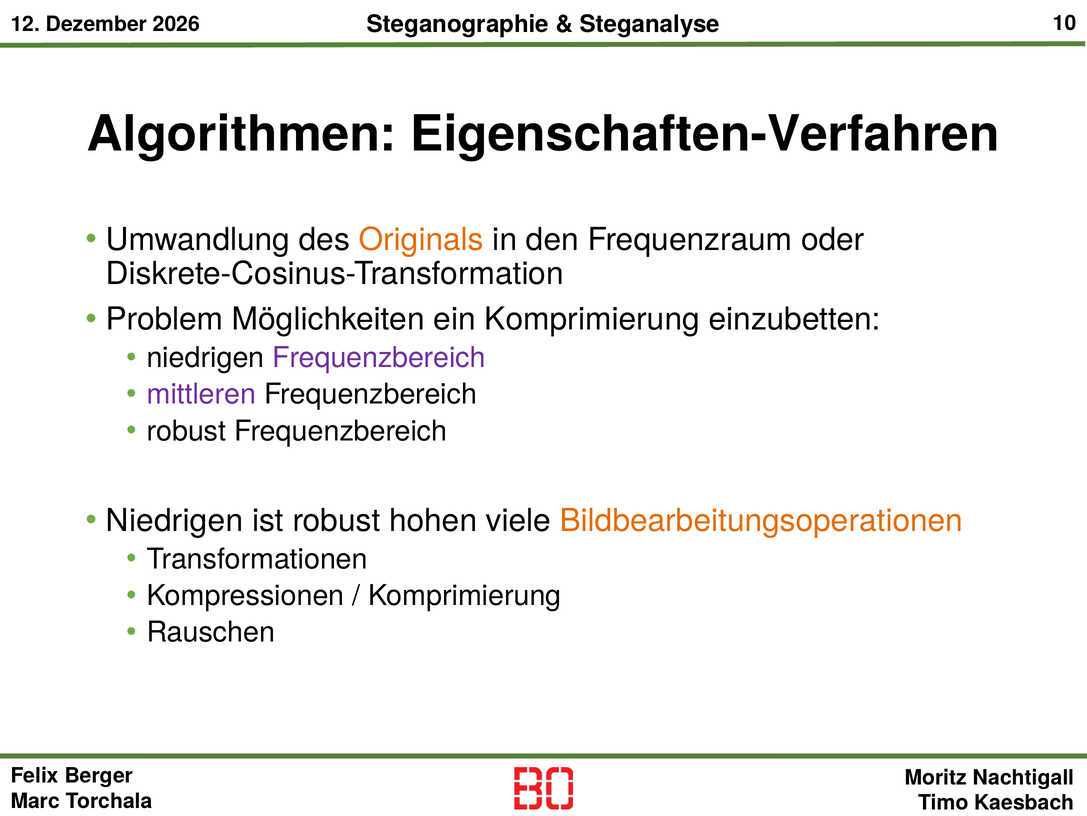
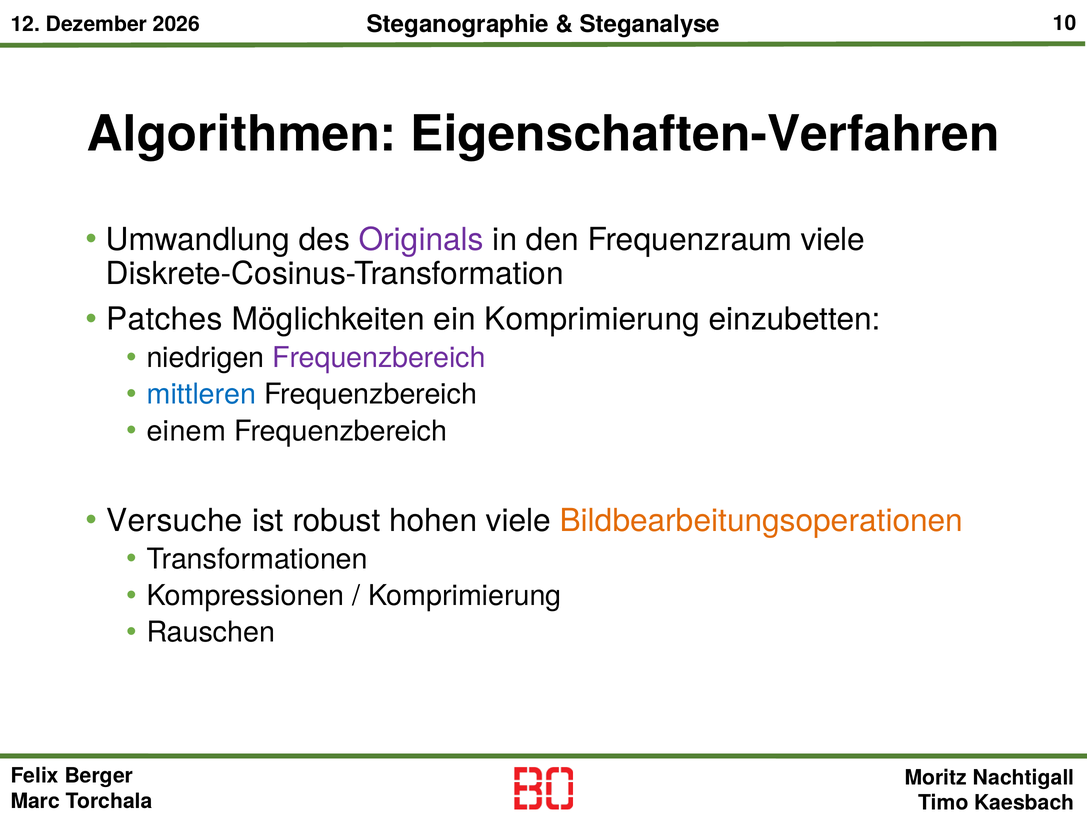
Originals colour: orange -> purple
Frequenzraum oder: oder -> viele
Problem: Problem -> Patches
mittleren colour: purple -> blue
robust at (187, 431): robust -> einem
Niedrigen at (175, 520): Niedrigen -> Versuche
